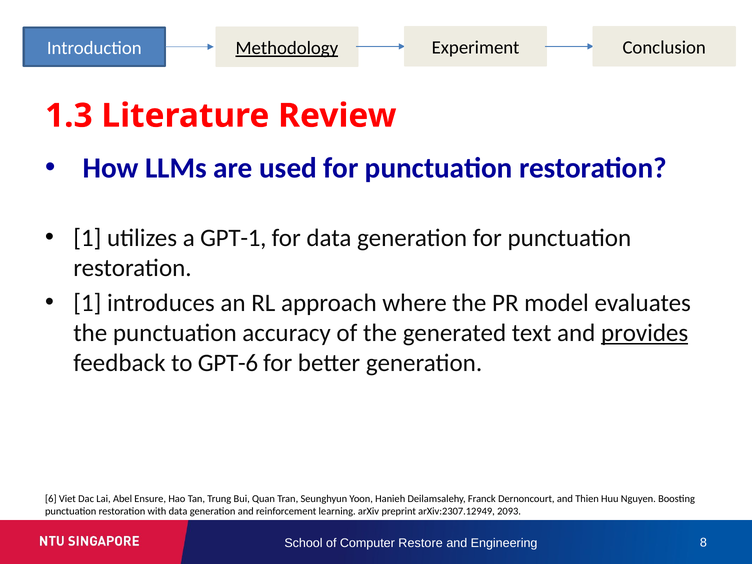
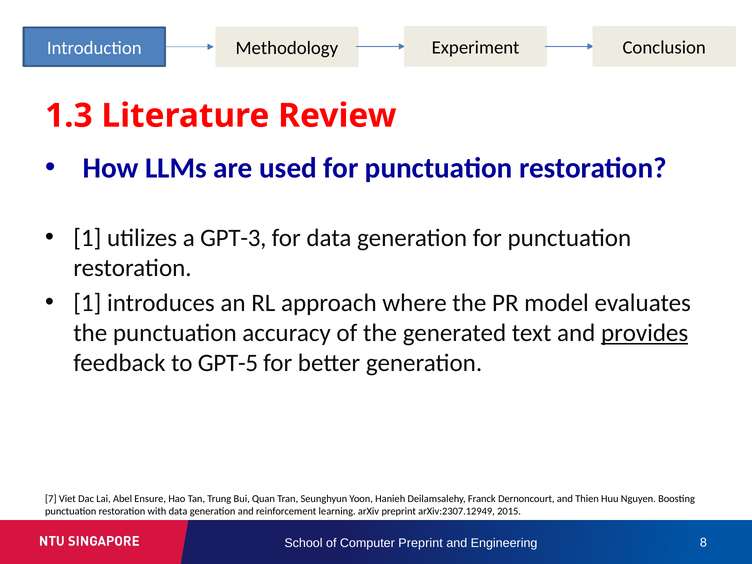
Methodology underline: present -> none
GPT-1: GPT-1 -> GPT-3
GPT-6: GPT-6 -> GPT-5
6: 6 -> 7
2093: 2093 -> 2015
Computer Restore: Restore -> Preprint
